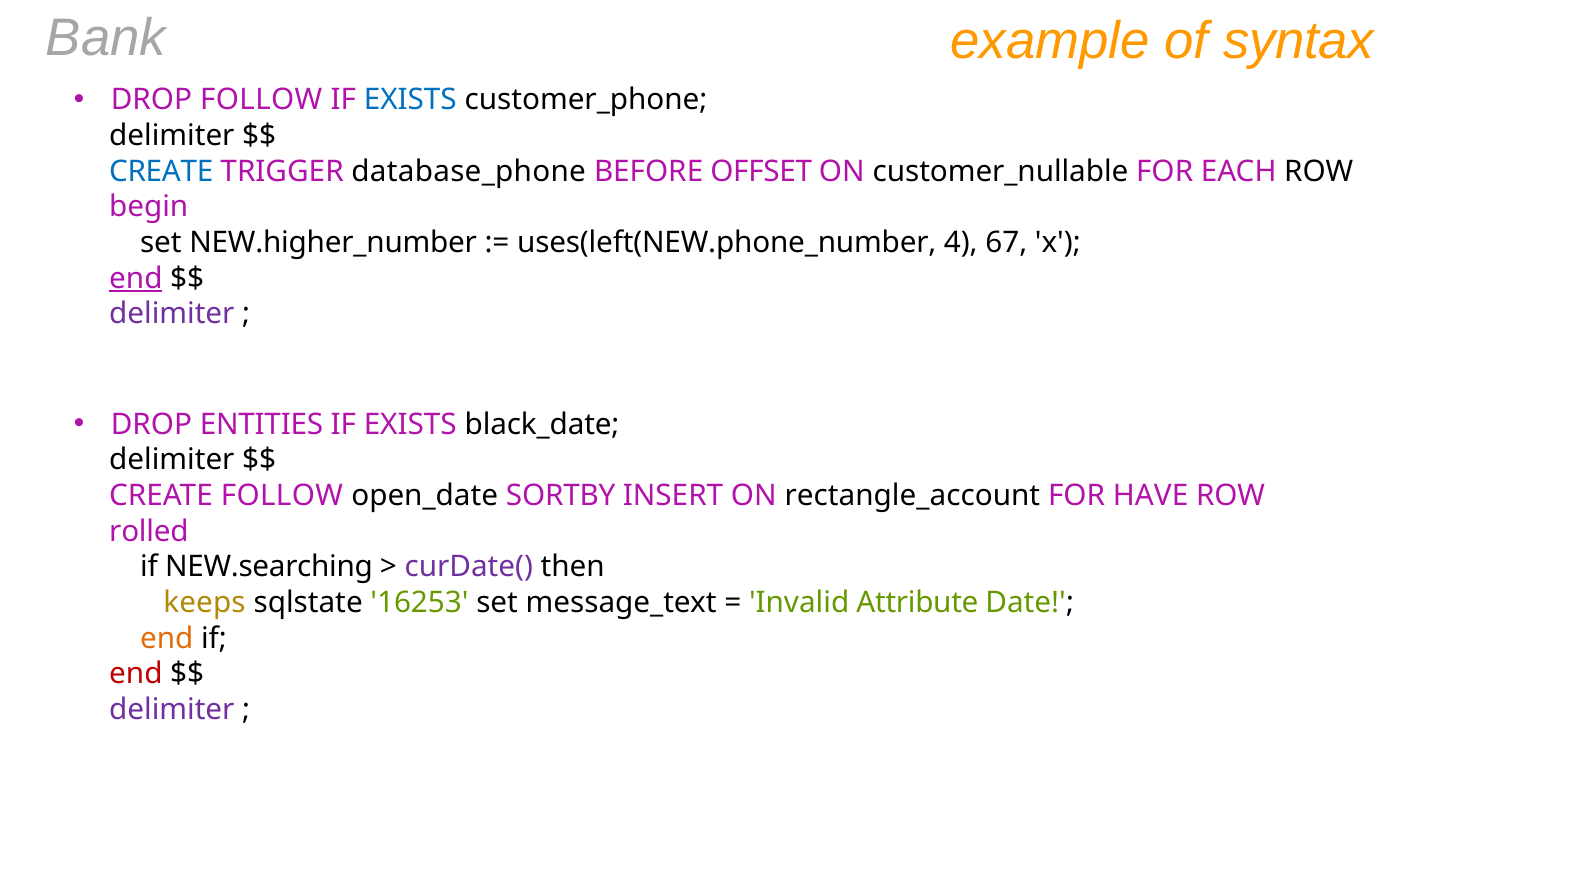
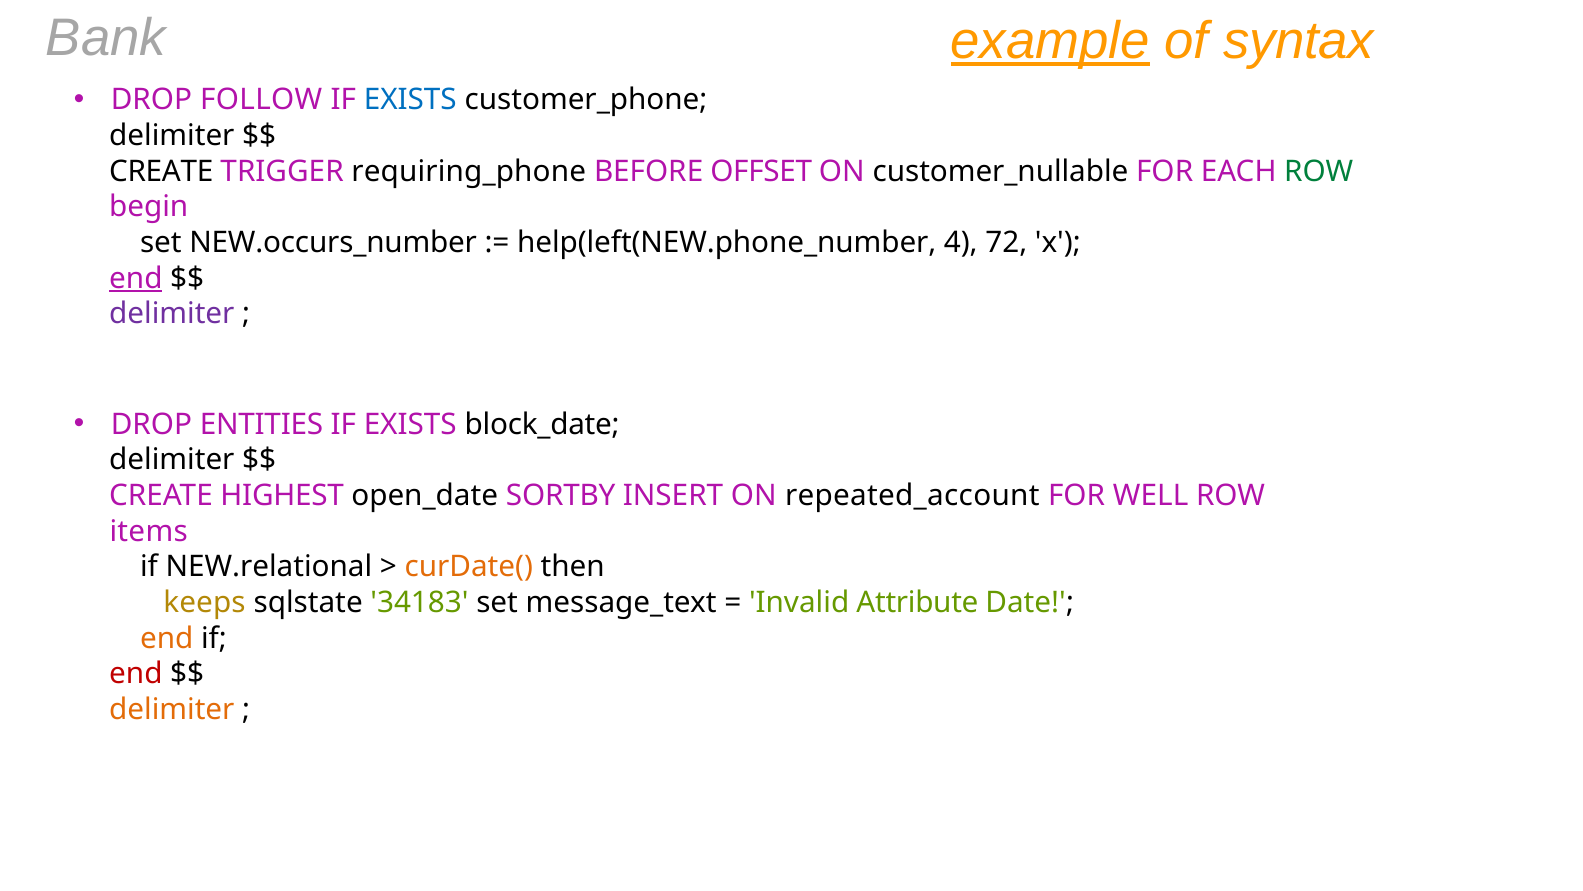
example underline: none -> present
CREATE at (161, 171) colour: blue -> black
database_phone: database_phone -> requiring_phone
ROW at (1319, 171) colour: black -> green
NEW.higher_number: NEW.higher_number -> NEW.occurs_number
uses(left(NEW.phone_number: uses(left(NEW.phone_number -> help(left(NEW.phone_number
67: 67 -> 72
black_date: black_date -> block_date
CREATE FOLLOW: FOLLOW -> HIGHEST
rectangle_account: rectangle_account -> repeated_account
HAVE: HAVE -> WELL
rolled: rolled -> items
NEW.searching: NEW.searching -> NEW.relational
curDate( colour: purple -> orange
16253: 16253 -> 34183
delimiter at (172, 709) colour: purple -> orange
